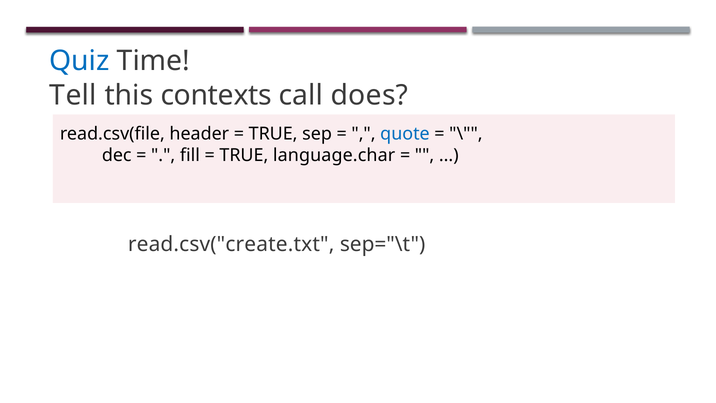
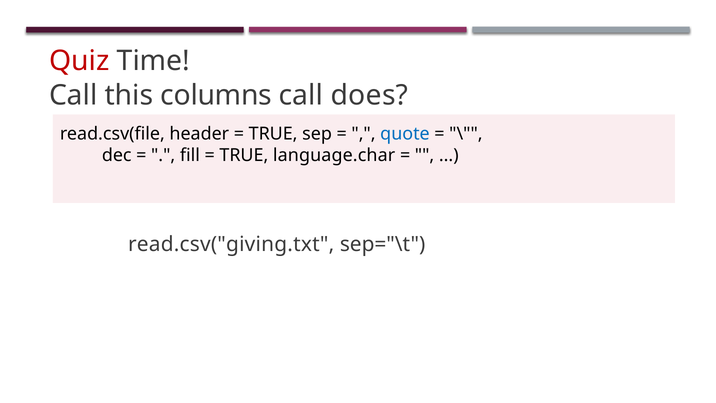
Quiz colour: blue -> red
Tell at (73, 96): Tell -> Call
contexts: contexts -> columns
read.csv("create.txt: read.csv("create.txt -> read.csv("giving.txt
